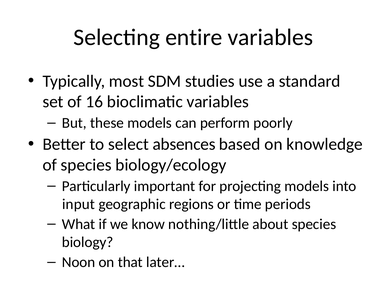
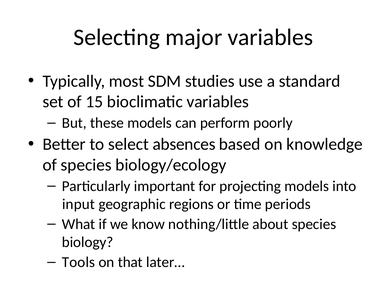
entire: entire -> major
16: 16 -> 15
Noon: Noon -> Tools
